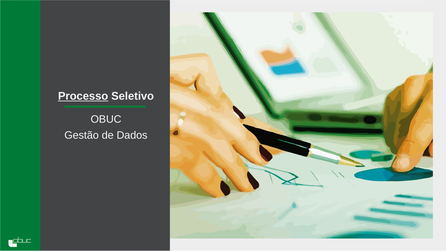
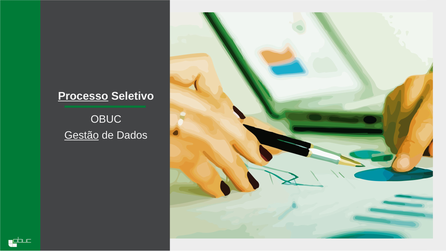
Gestão underline: none -> present
